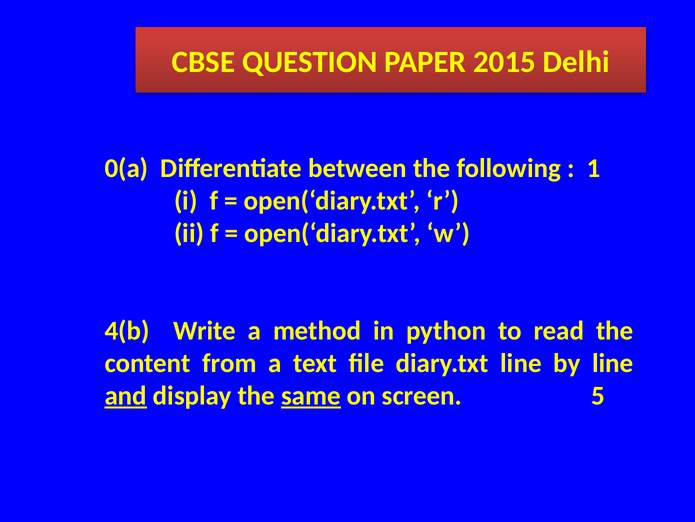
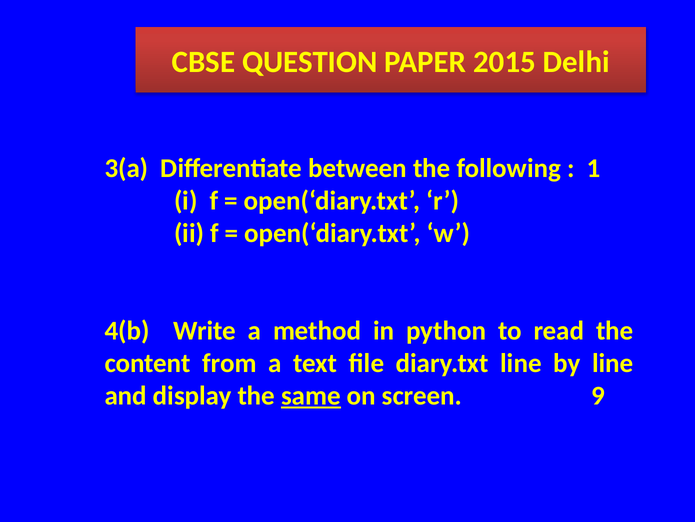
0(a: 0(a -> 3(a
and underline: present -> none
5: 5 -> 9
